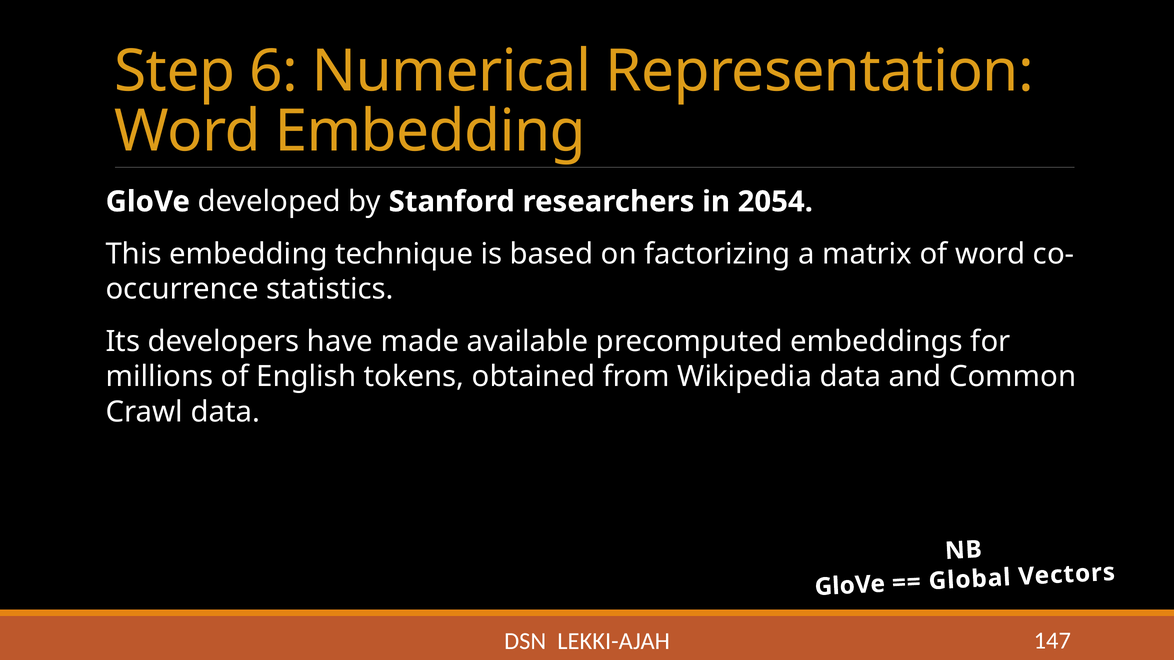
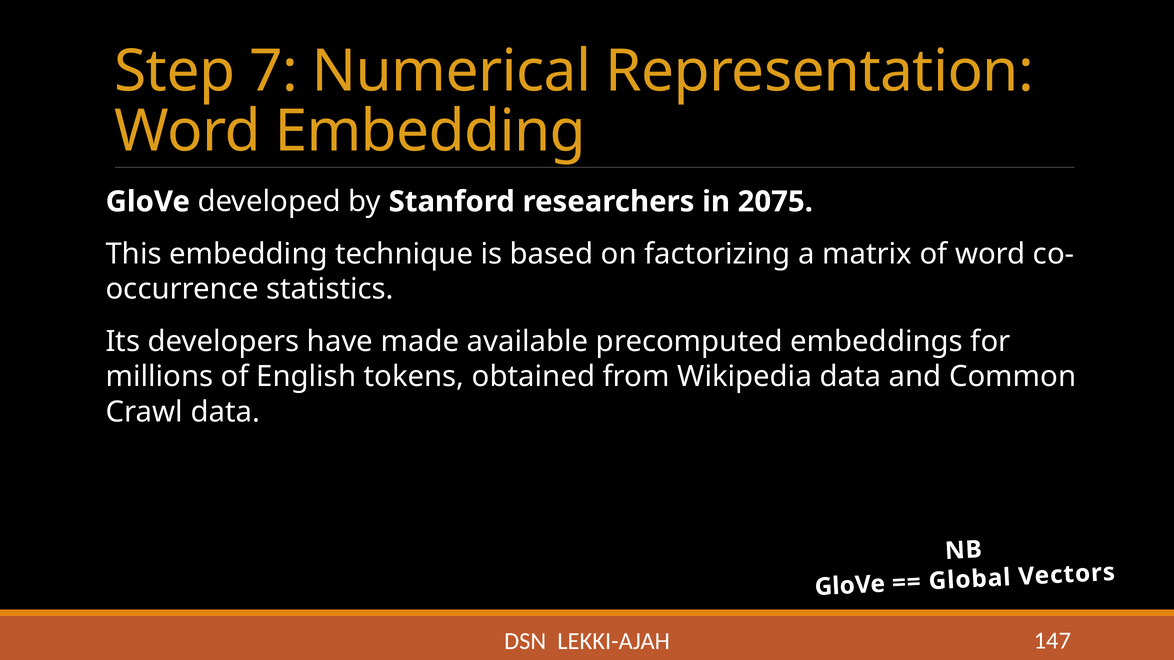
6: 6 -> 7
2054: 2054 -> 2075
